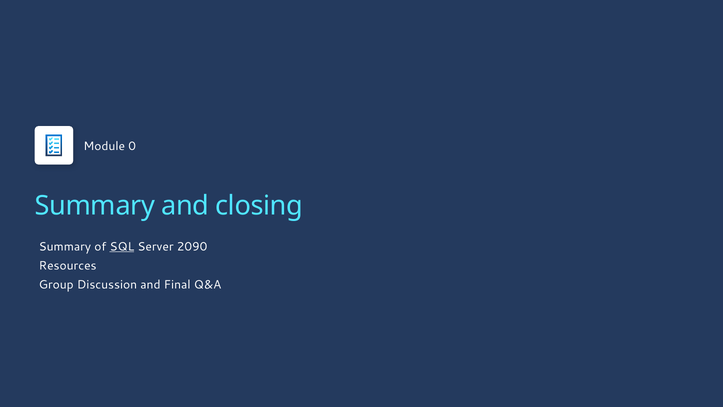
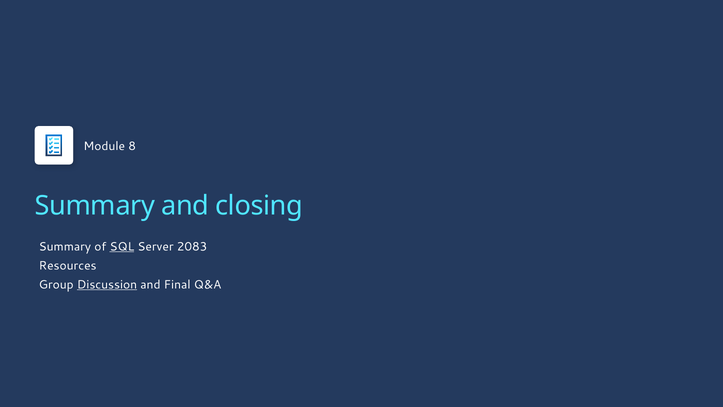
0: 0 -> 8
2090: 2090 -> 2083
Discussion underline: none -> present
